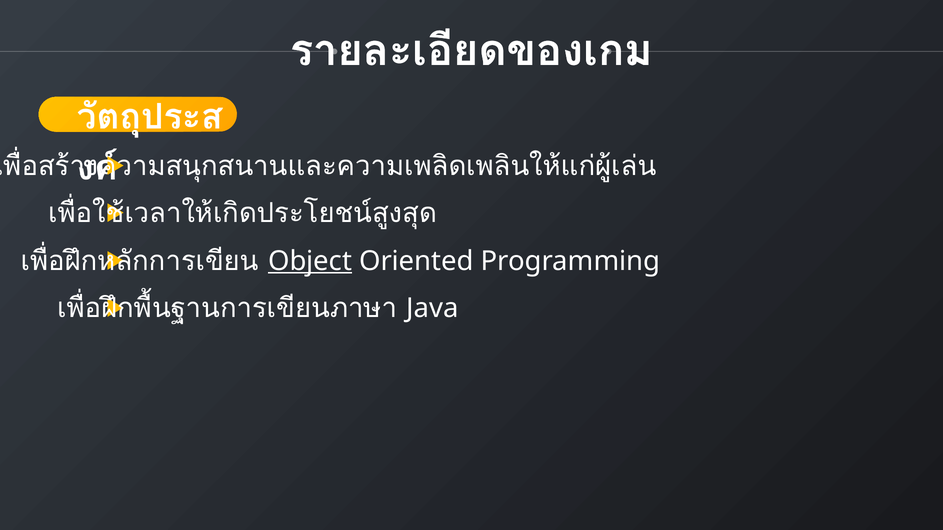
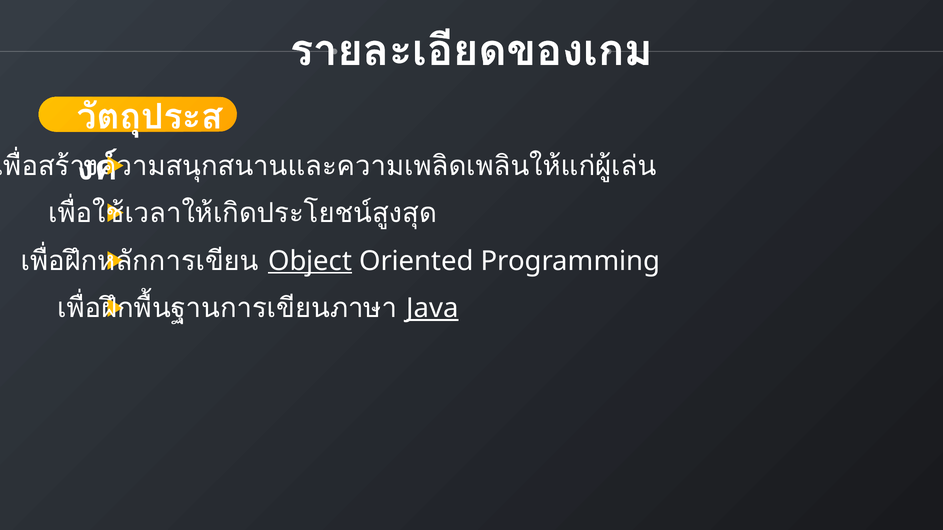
Java underline: none -> present
